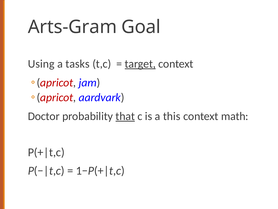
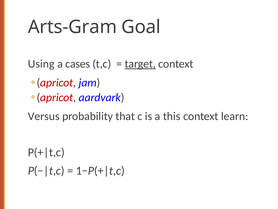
tasks: tasks -> cases
Doctor: Doctor -> Versus
that underline: present -> none
math: math -> learn
